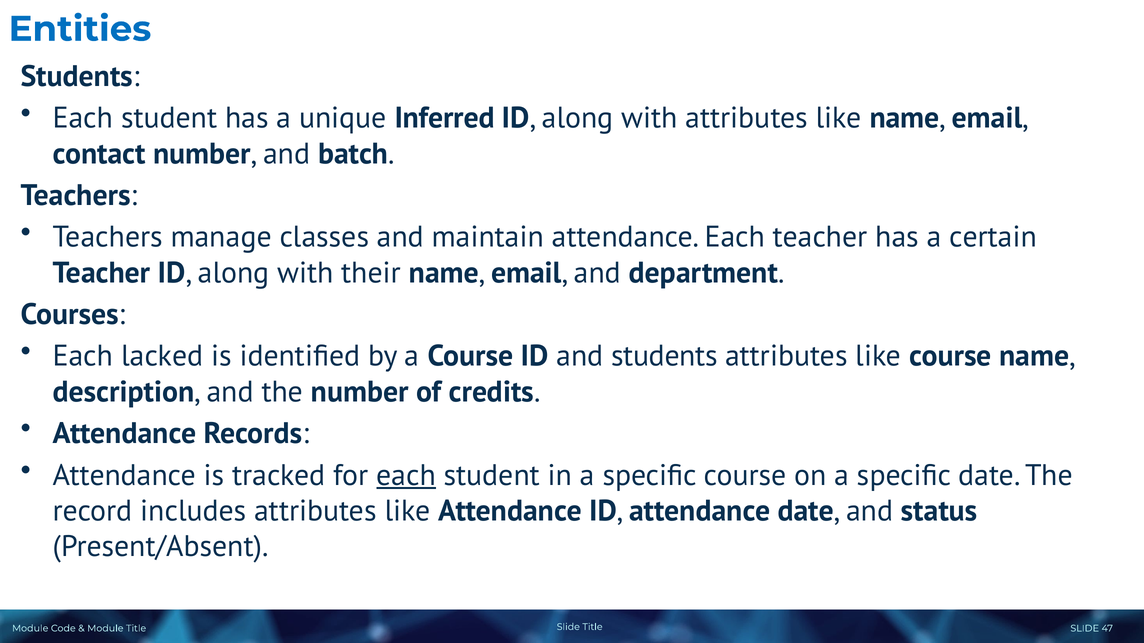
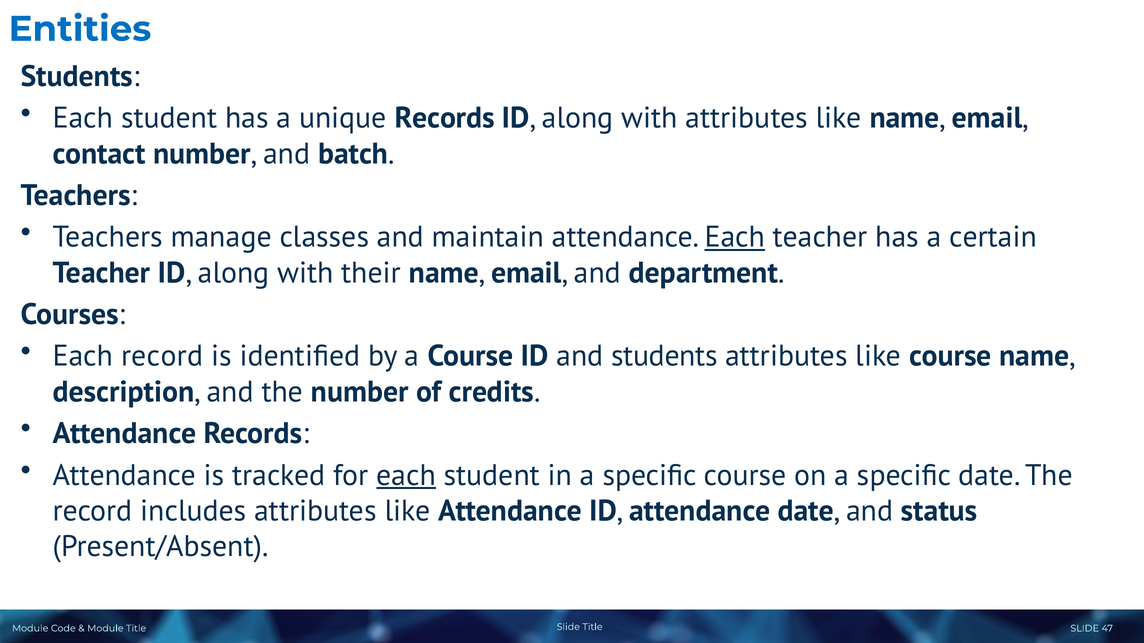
unique Inferred: Inferred -> Records
Each at (735, 237) underline: none -> present
Each lacked: lacked -> record
